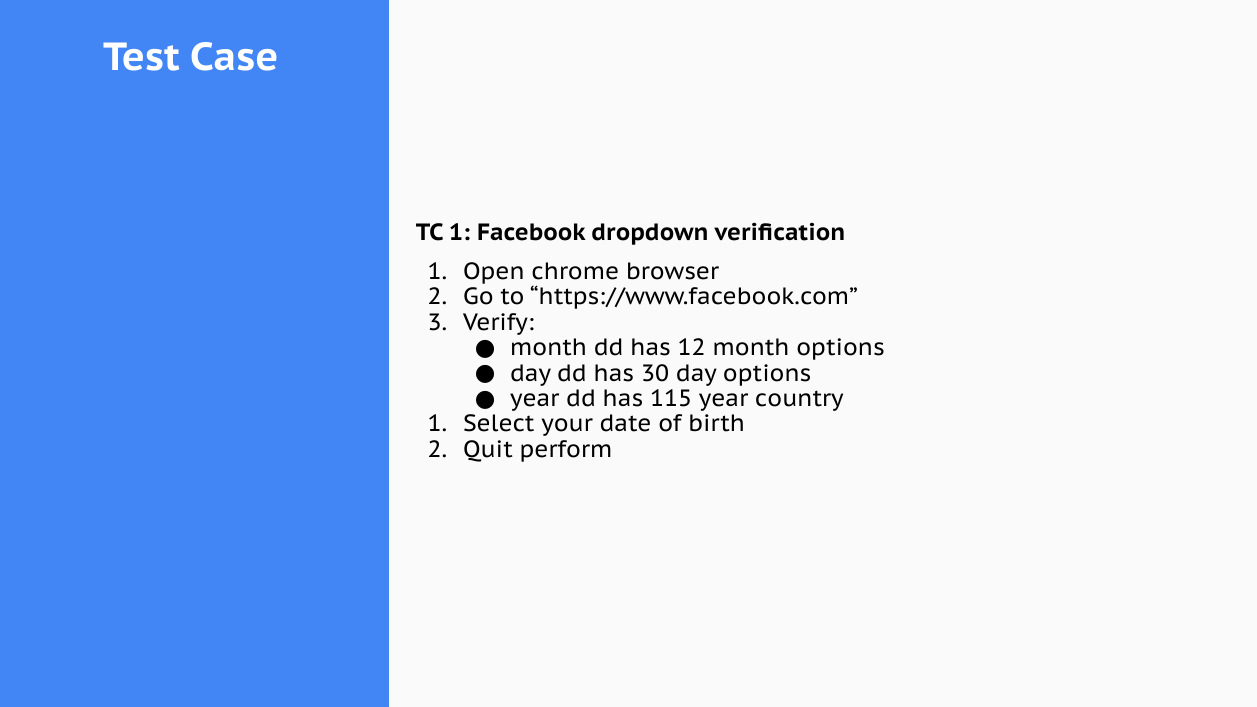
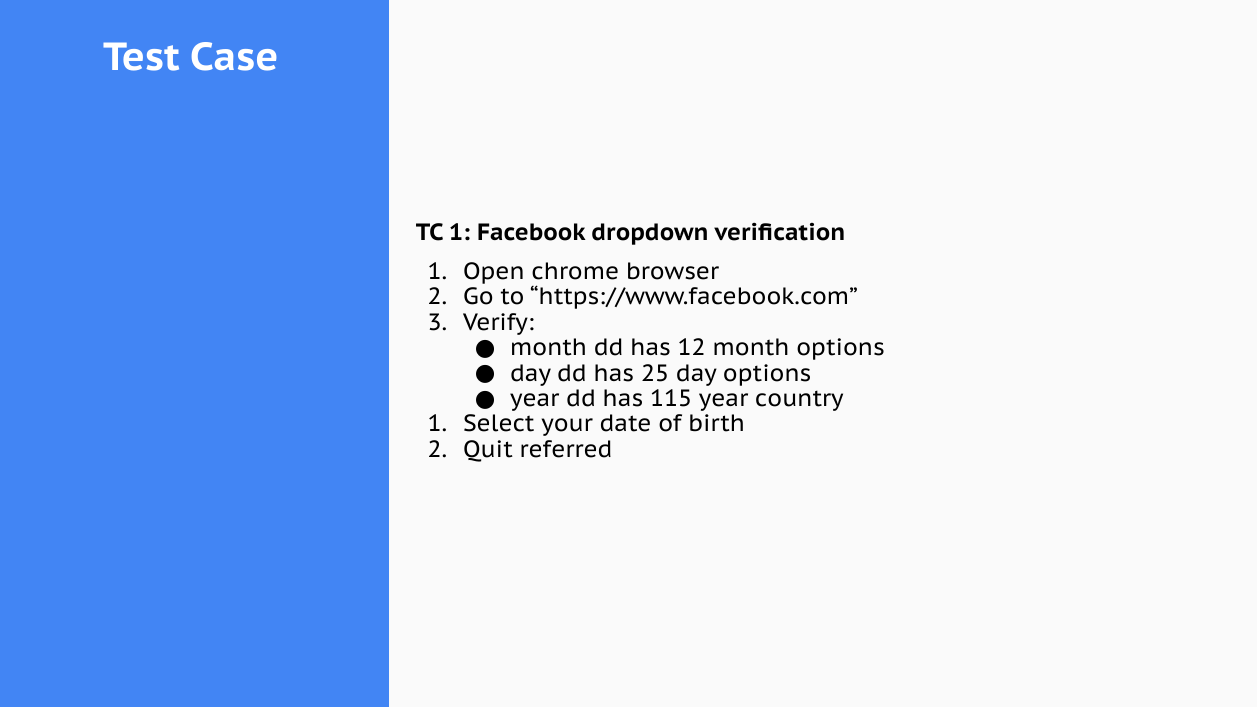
30: 30 -> 25
perform: perform -> referred
